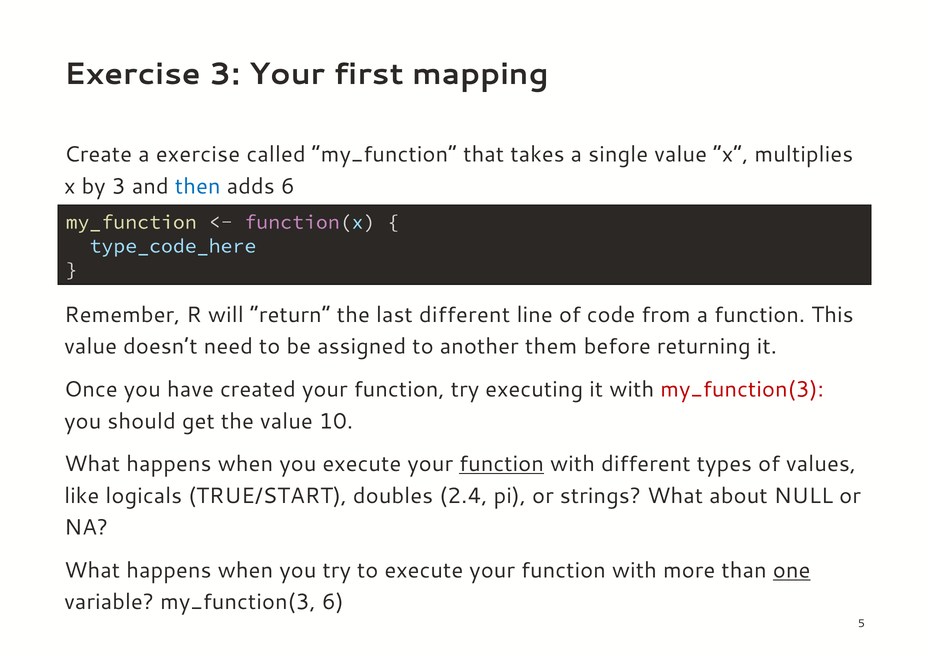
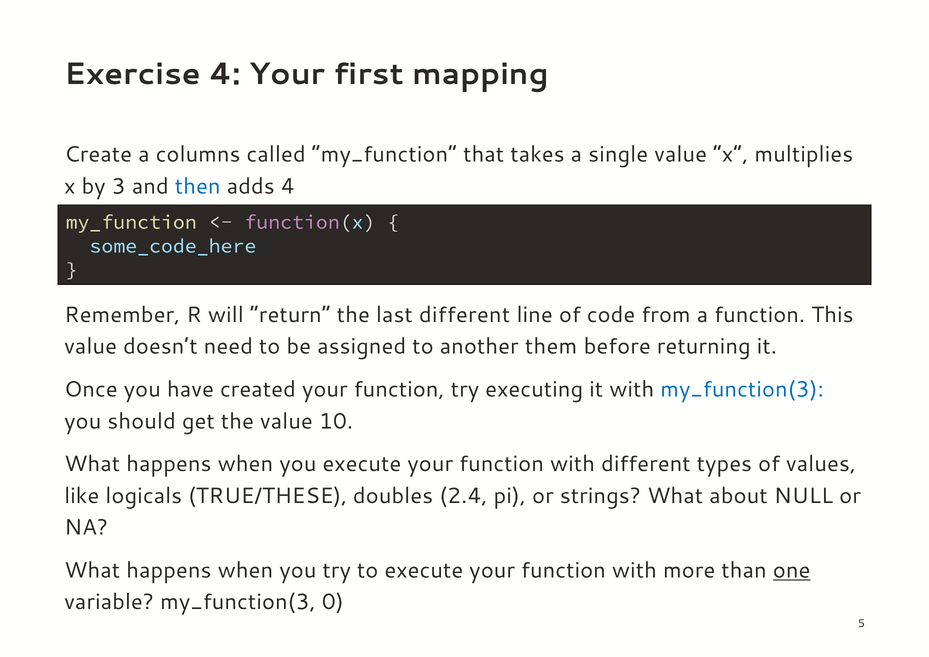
Exercise 3: 3 -> 4
a exercise: exercise -> columns
adds 6: 6 -> 4
type_code_here: type_code_here -> some_code_here
my_function(3 at (742, 389) colour: red -> blue
function at (502, 464) underline: present -> none
TRUE/START: TRUE/START -> TRUE/THESE
my_function(3 6: 6 -> 0
